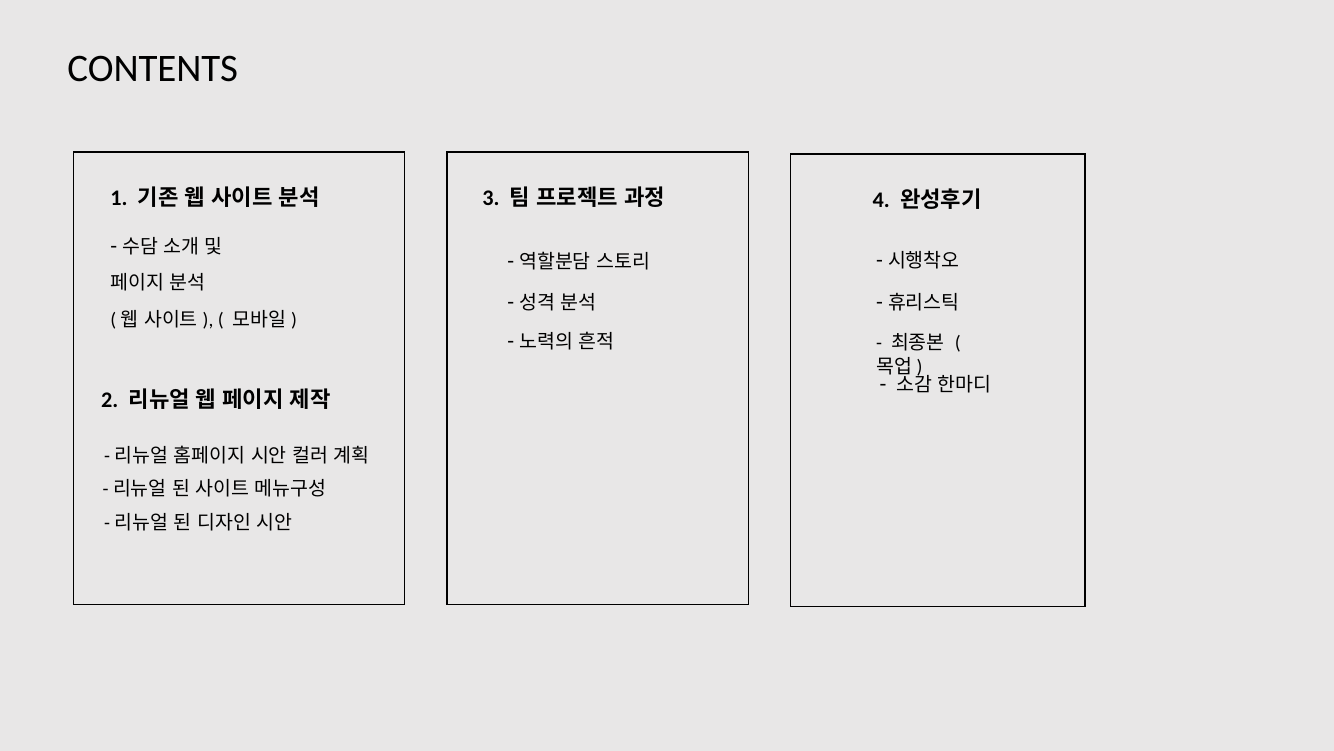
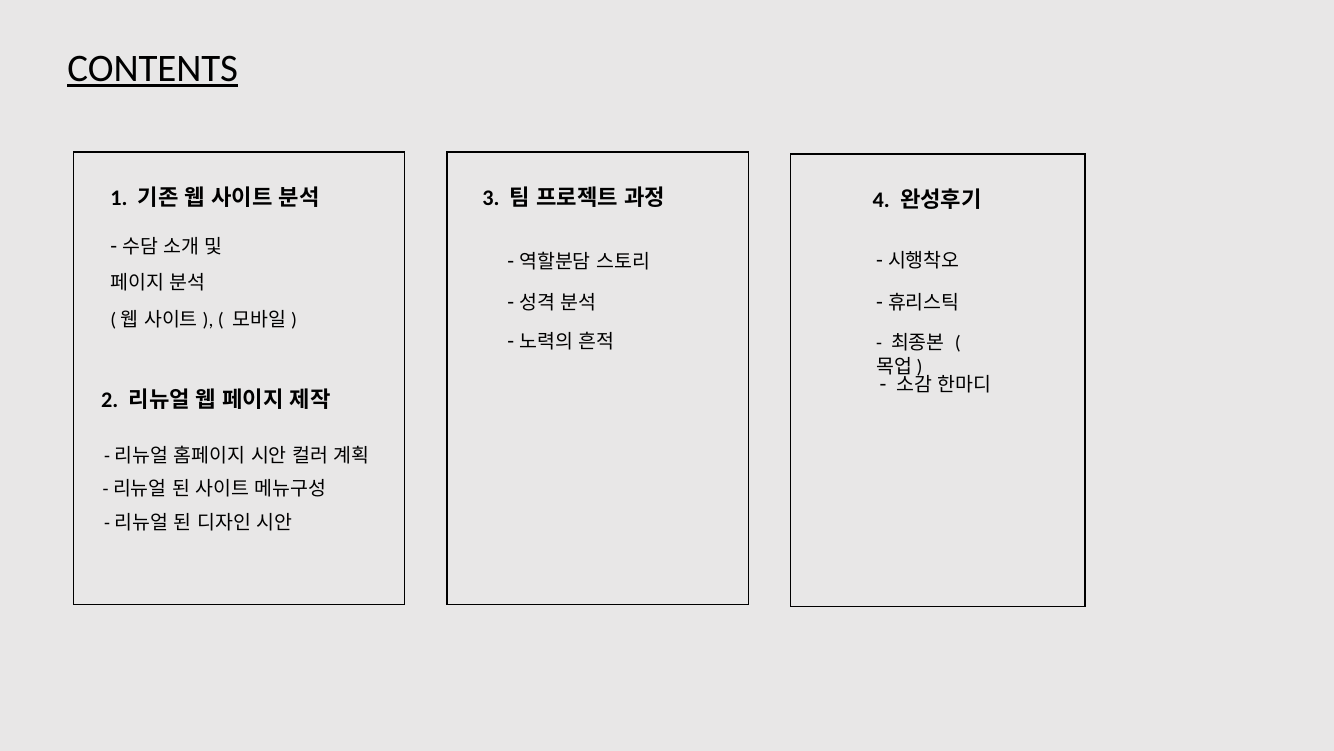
CONTENTS underline: none -> present
